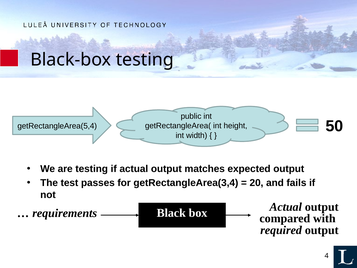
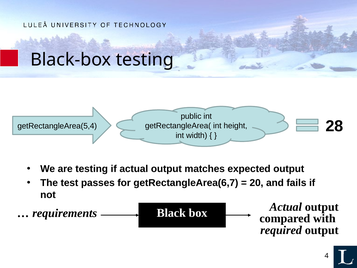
50: 50 -> 28
getRectangleArea(3,4: getRectangleArea(3,4 -> getRectangleArea(6,7
